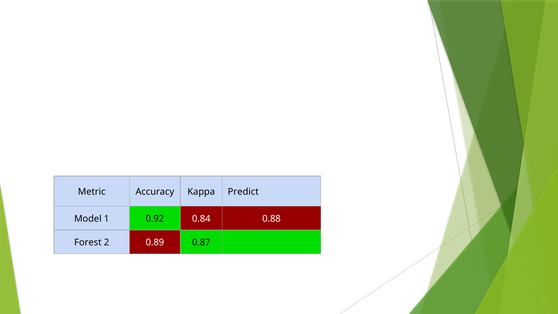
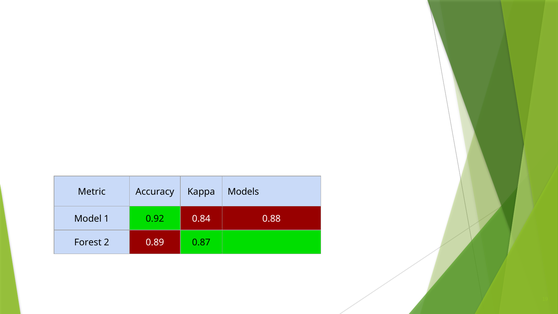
Predict: Predict -> Models
